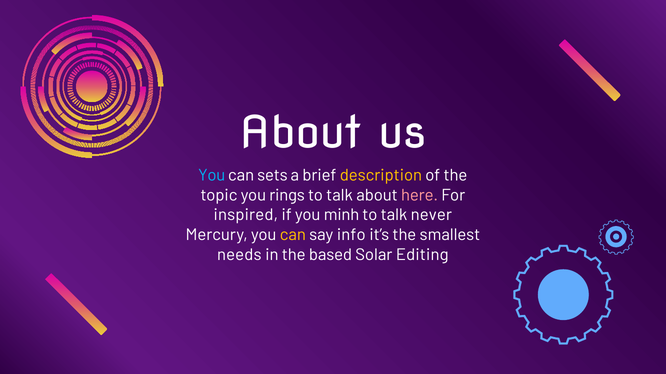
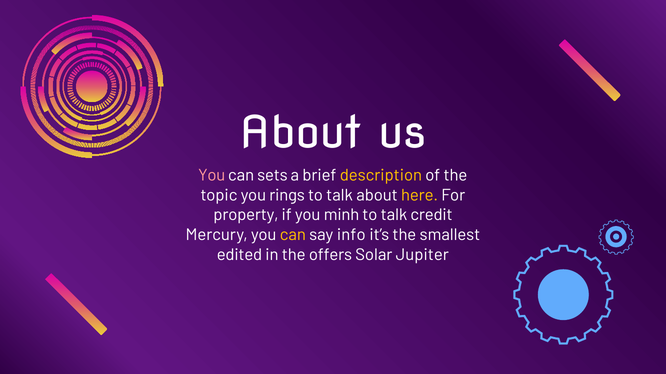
You at (212, 175) colour: light blue -> pink
here colour: pink -> yellow
inspired: inspired -> property
never: never -> credit
needs: needs -> edited
based: based -> offers
Editing: Editing -> Jupiter
